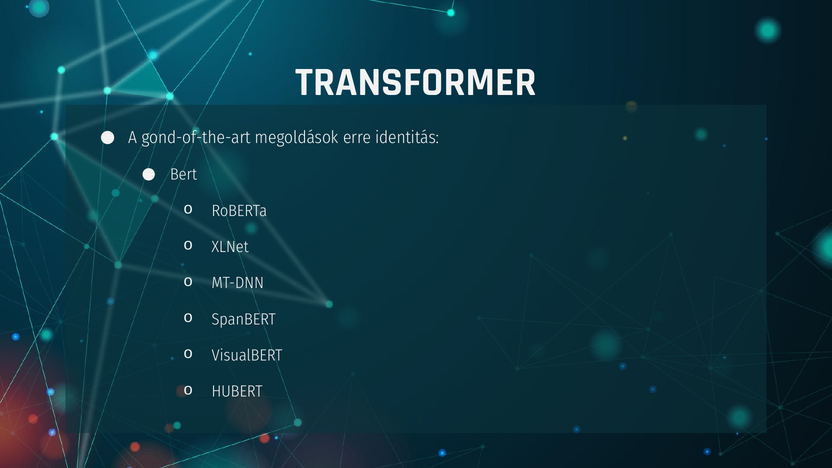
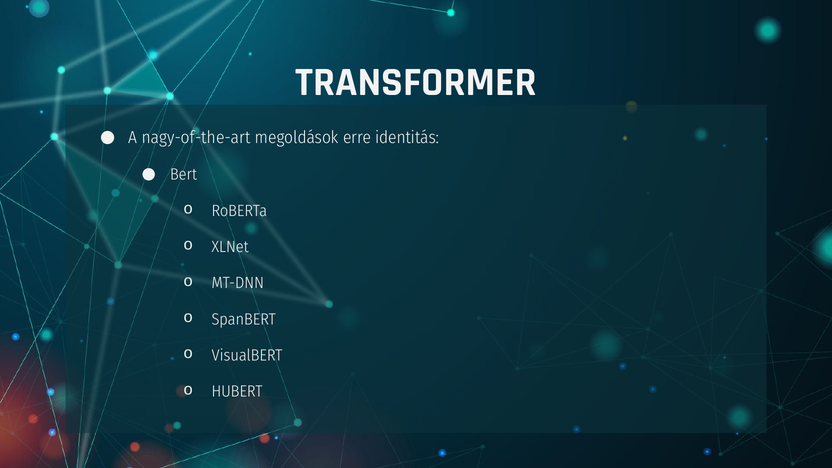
gond-of-the-art: gond-of-the-art -> nagy-of-the-art
